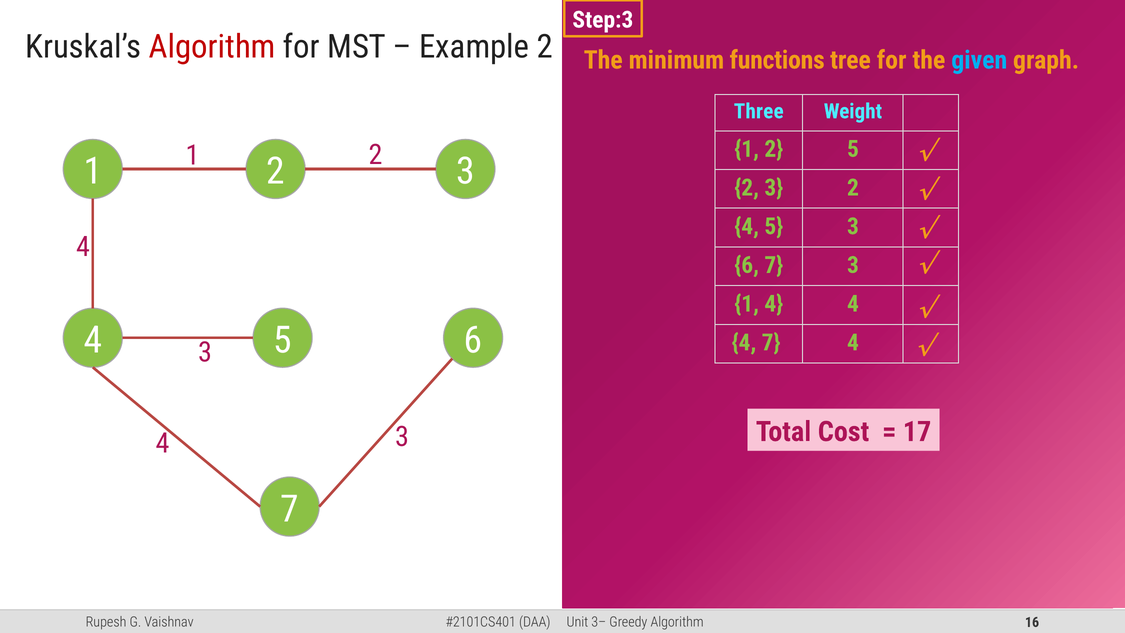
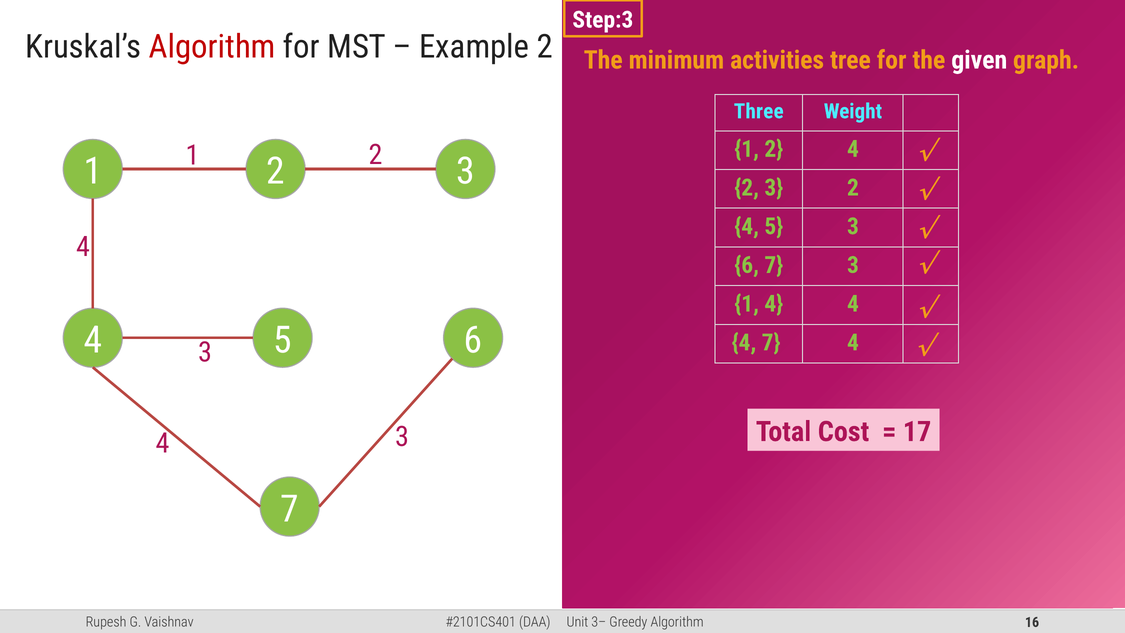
functions: functions -> activities
given colour: light blue -> white
1 2 5: 5 -> 4
